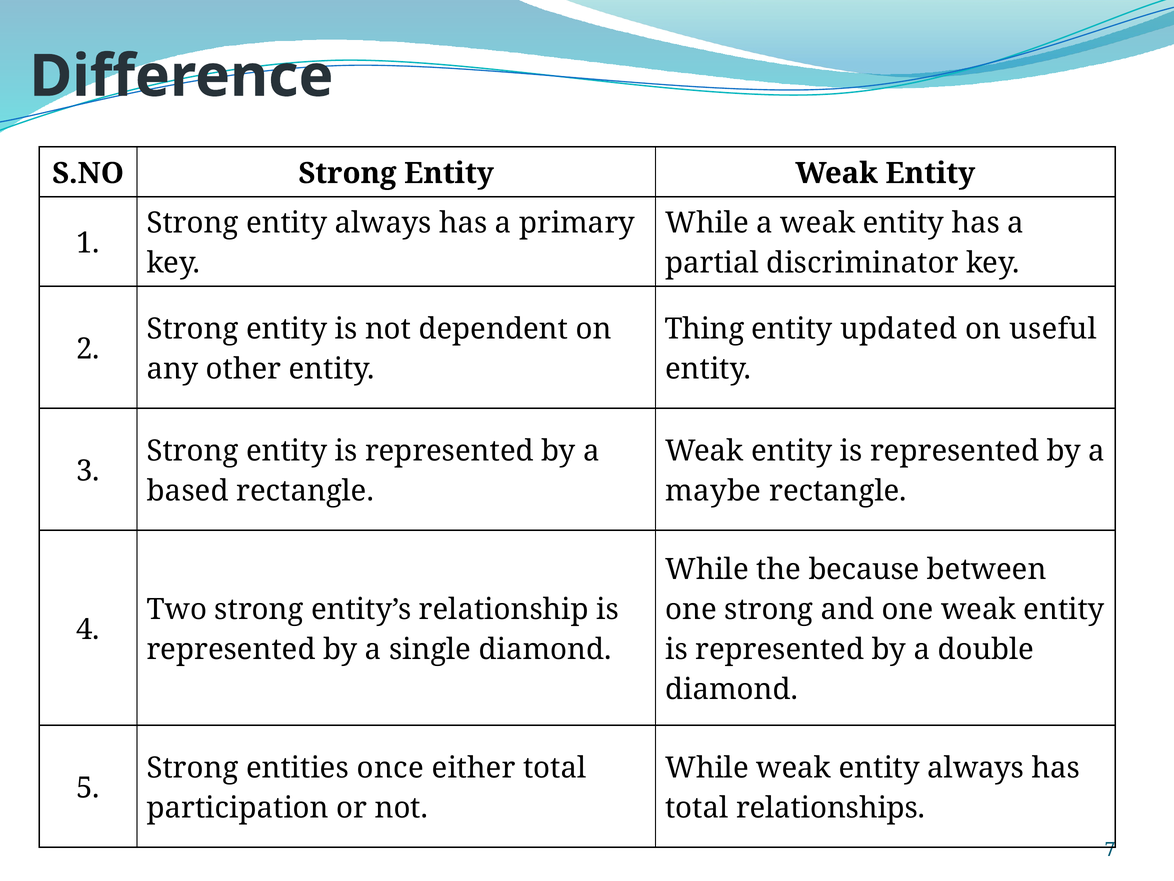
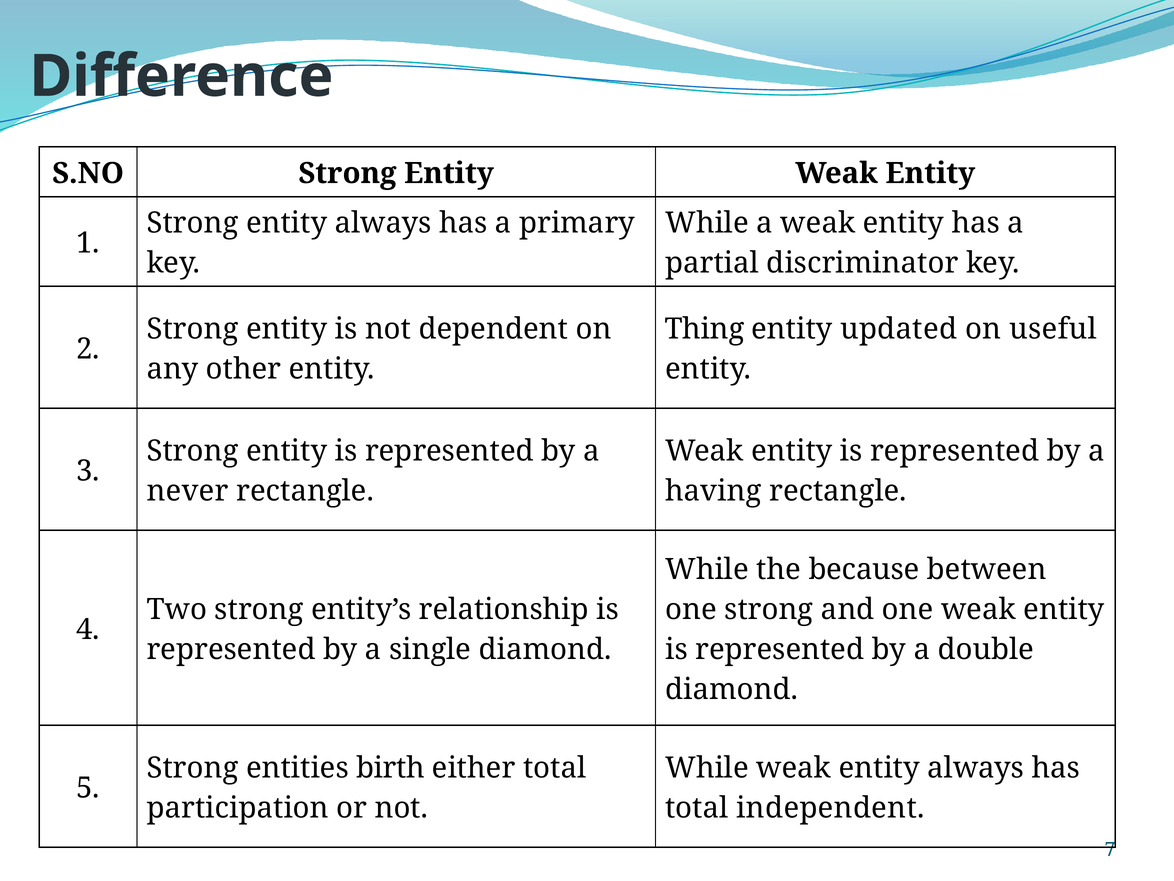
based: based -> never
maybe: maybe -> having
once: once -> birth
relationships: relationships -> independent
